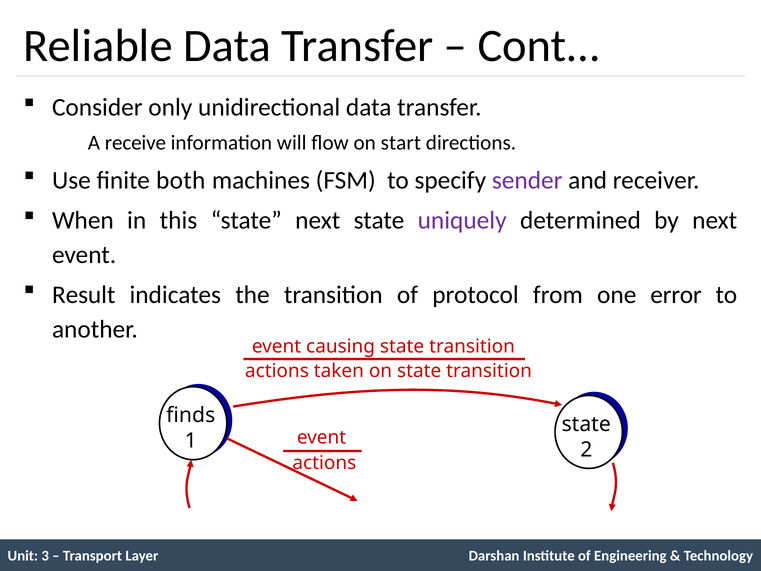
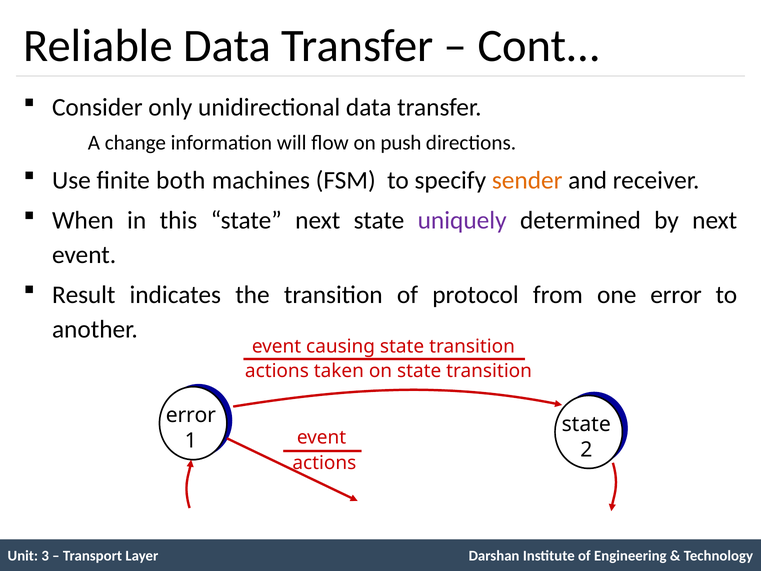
receive: receive -> change
start: start -> push
sender colour: purple -> orange
finds at (191, 415): finds -> error
